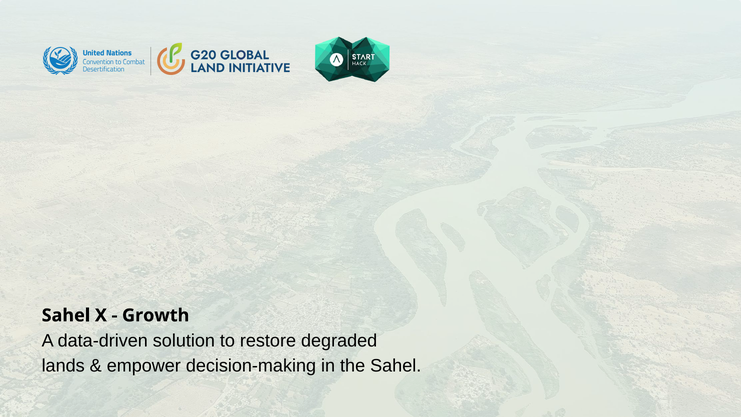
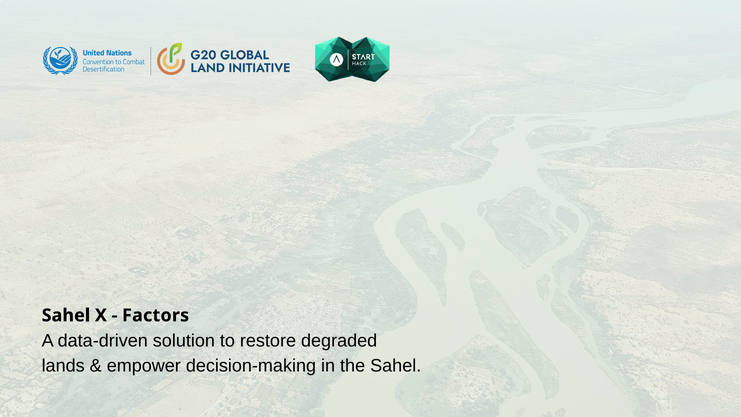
Growth: Growth -> Factors
